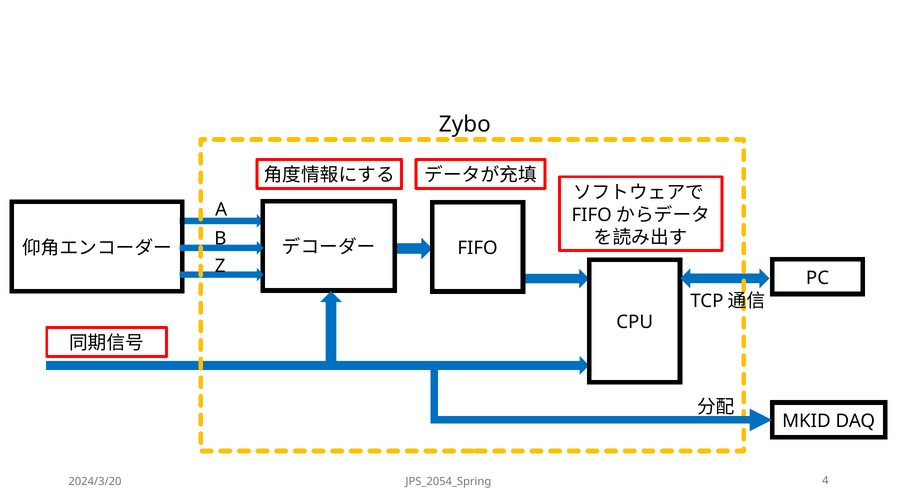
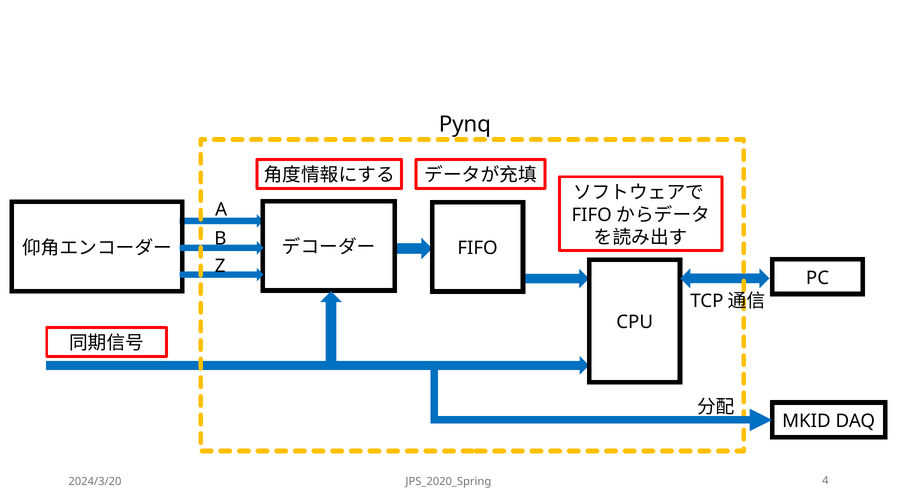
Zybo: Zybo -> Pynq
JPS_2054_Spring: JPS_2054_Spring -> JPS_2020_Spring
